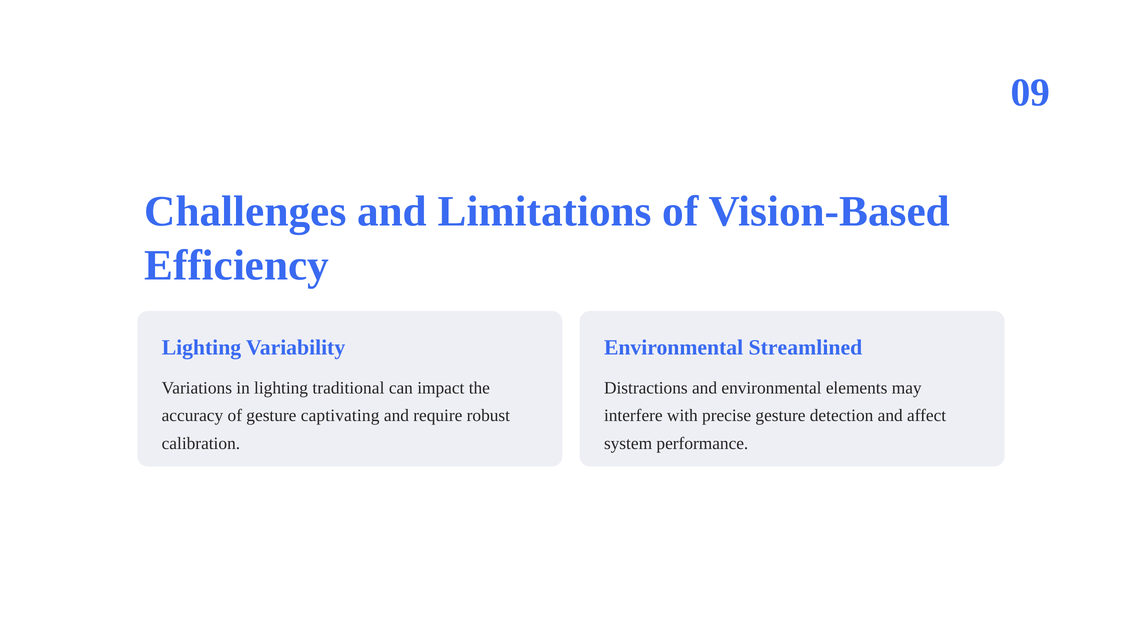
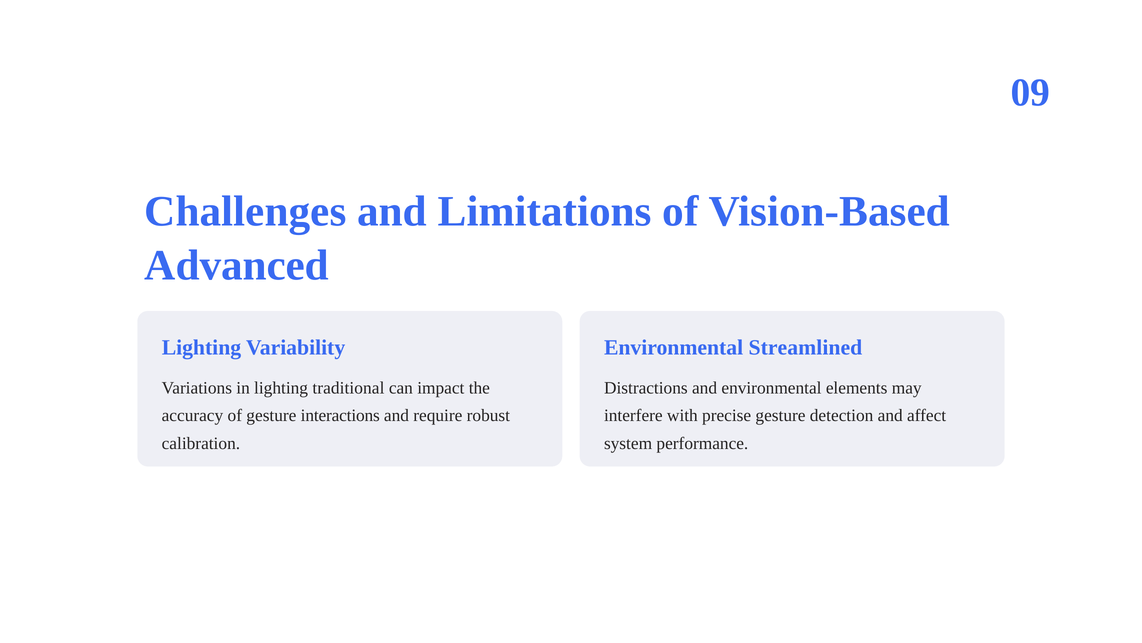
Efficiency: Efficiency -> Advanced
captivating: captivating -> interactions
